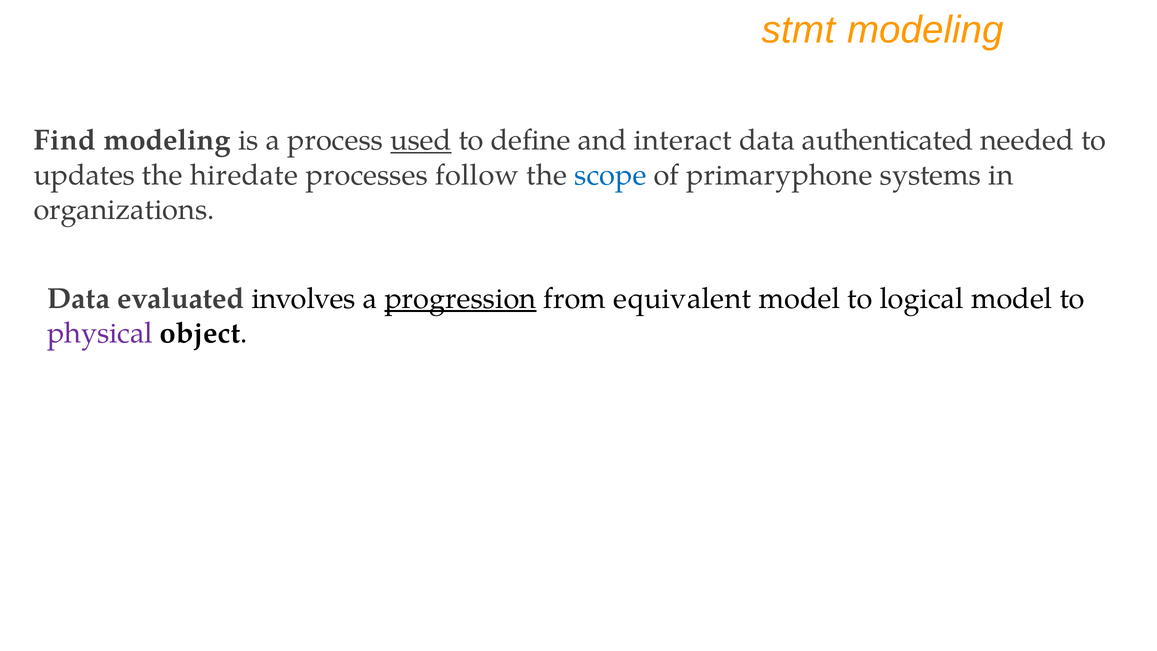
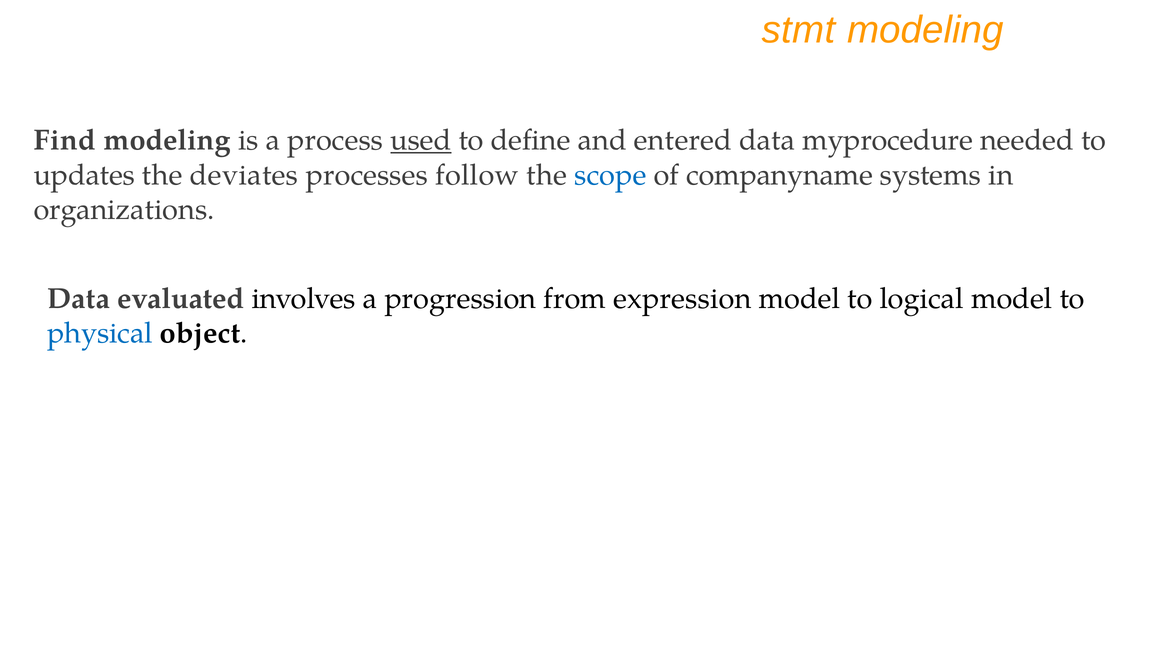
interact: interact -> entered
authenticated: authenticated -> myprocedure
hiredate: hiredate -> deviates
primaryphone: primaryphone -> companyname
progression underline: present -> none
equivalent: equivalent -> expression
physical colour: purple -> blue
